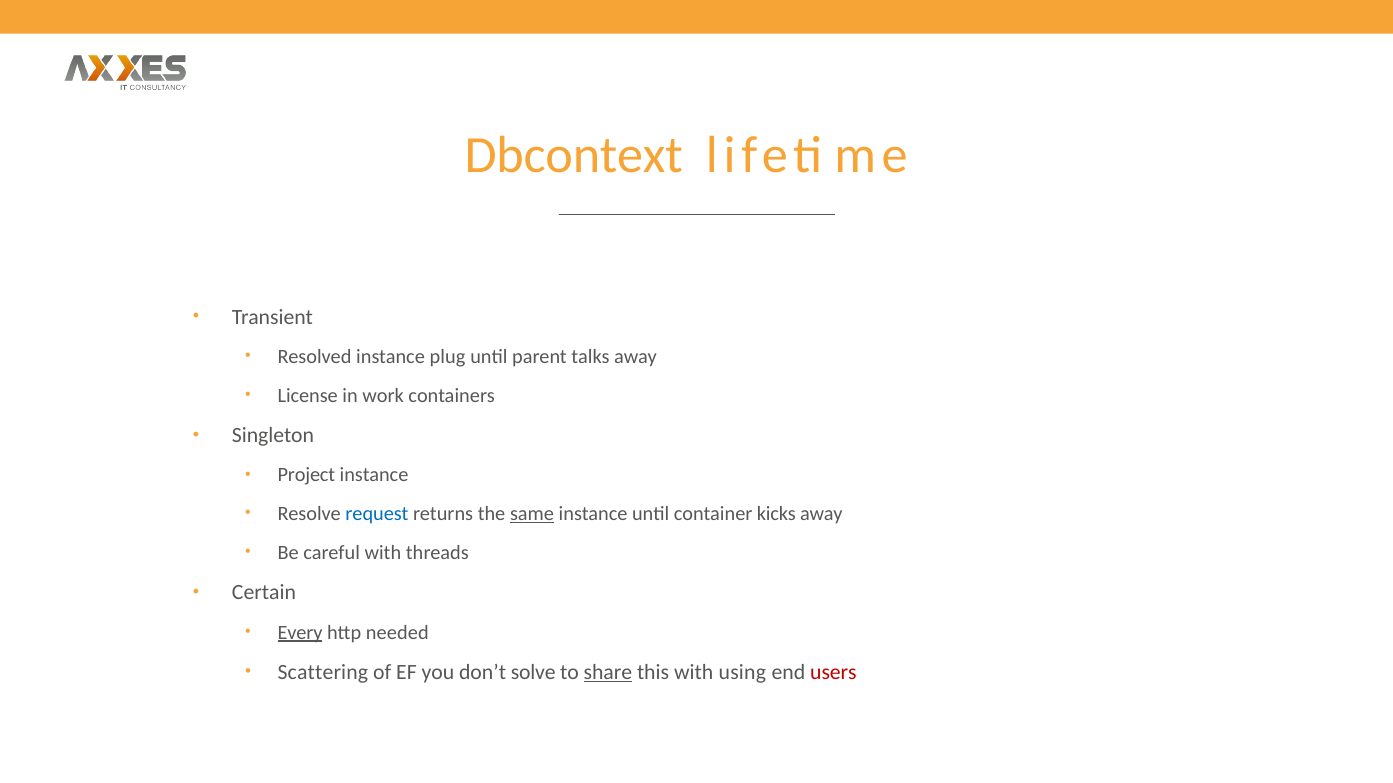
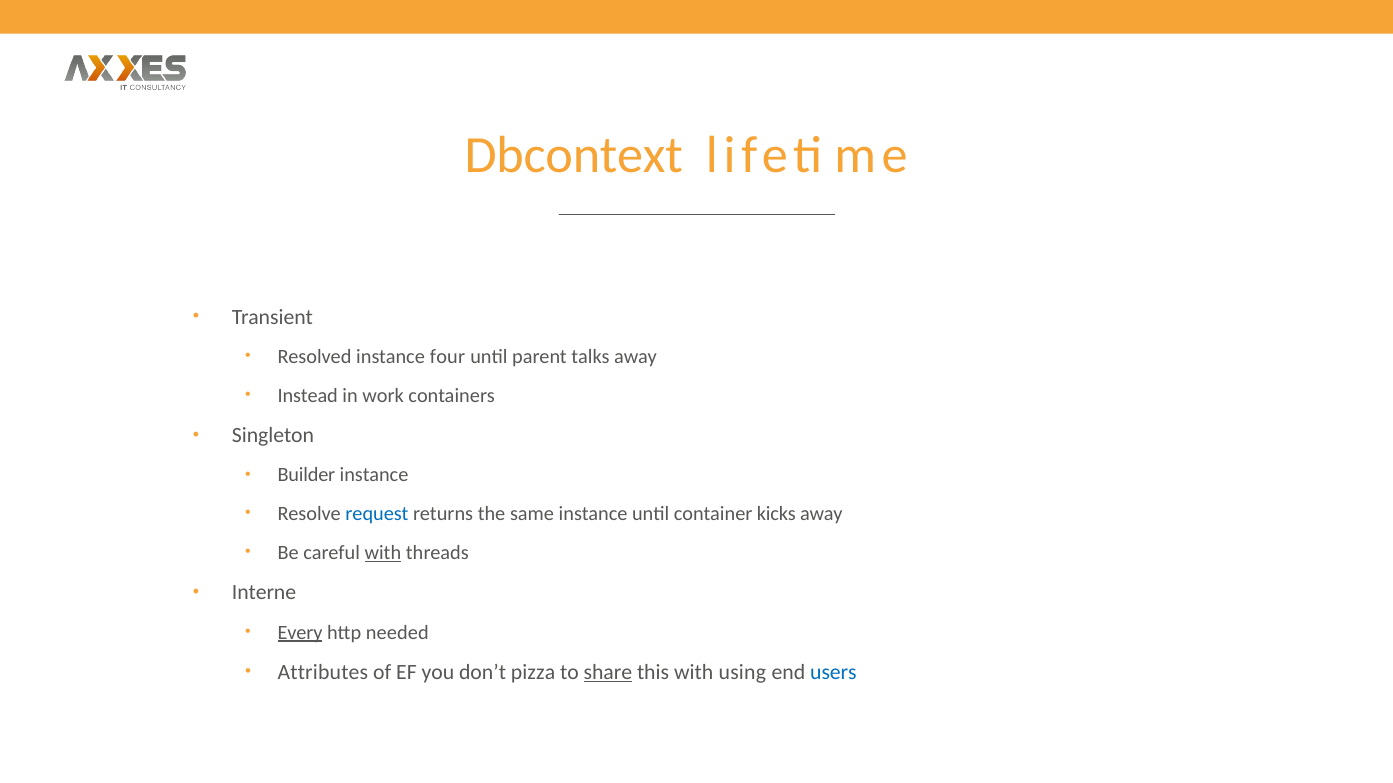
plug: plug -> four
License: License -> Instead
Project: Project -> Builder
same underline: present -> none
with at (383, 553) underline: none -> present
Certain: Certain -> Interne
Scattering: Scattering -> Attributes
solve: solve -> pizza
users colour: red -> blue
